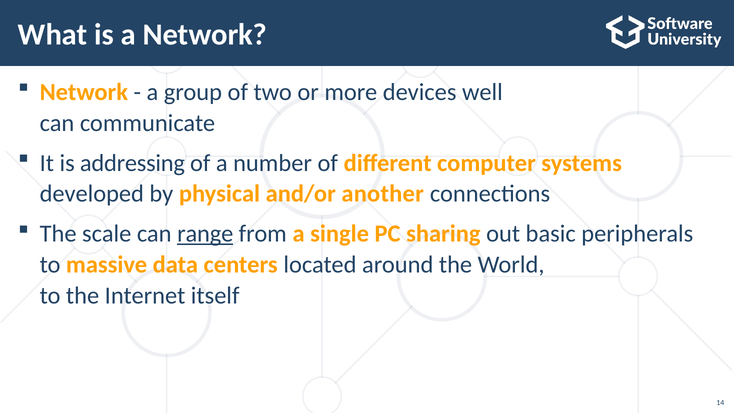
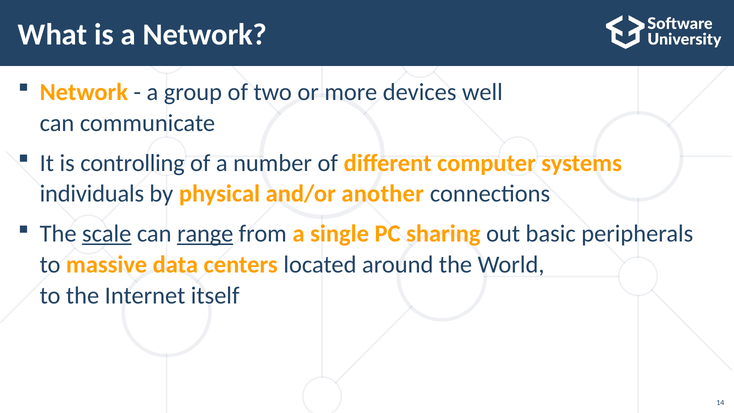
addressing: addressing -> controlling
developed: developed -> individuals
scale underline: none -> present
